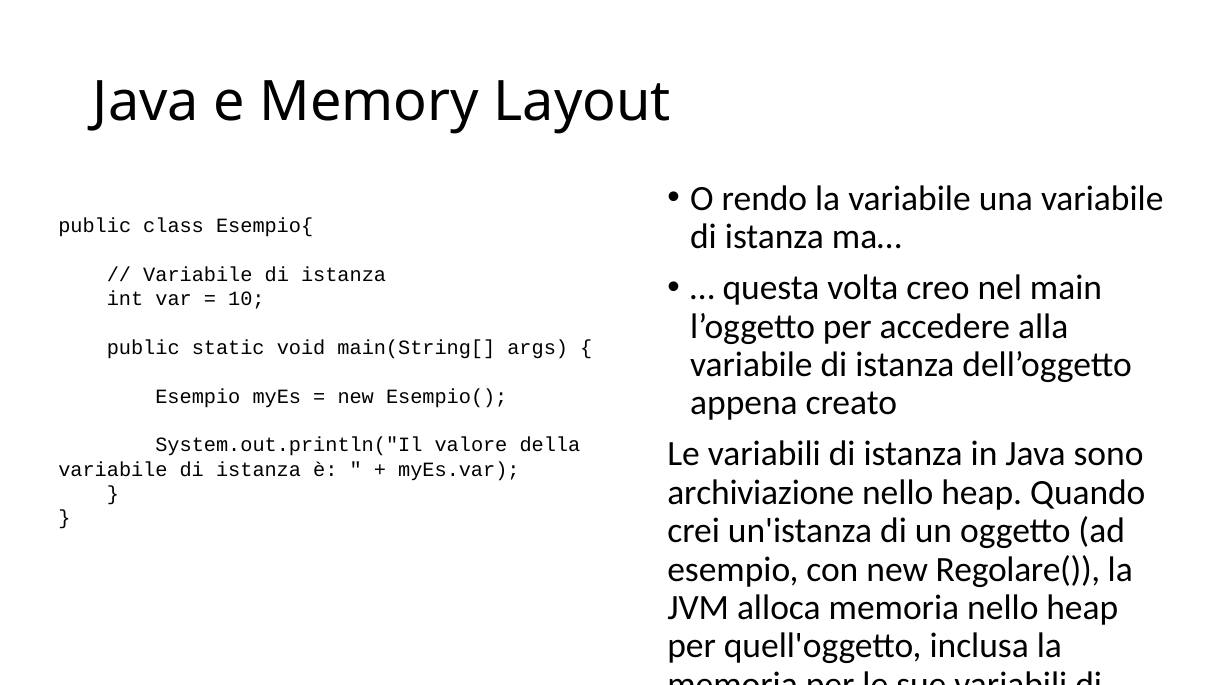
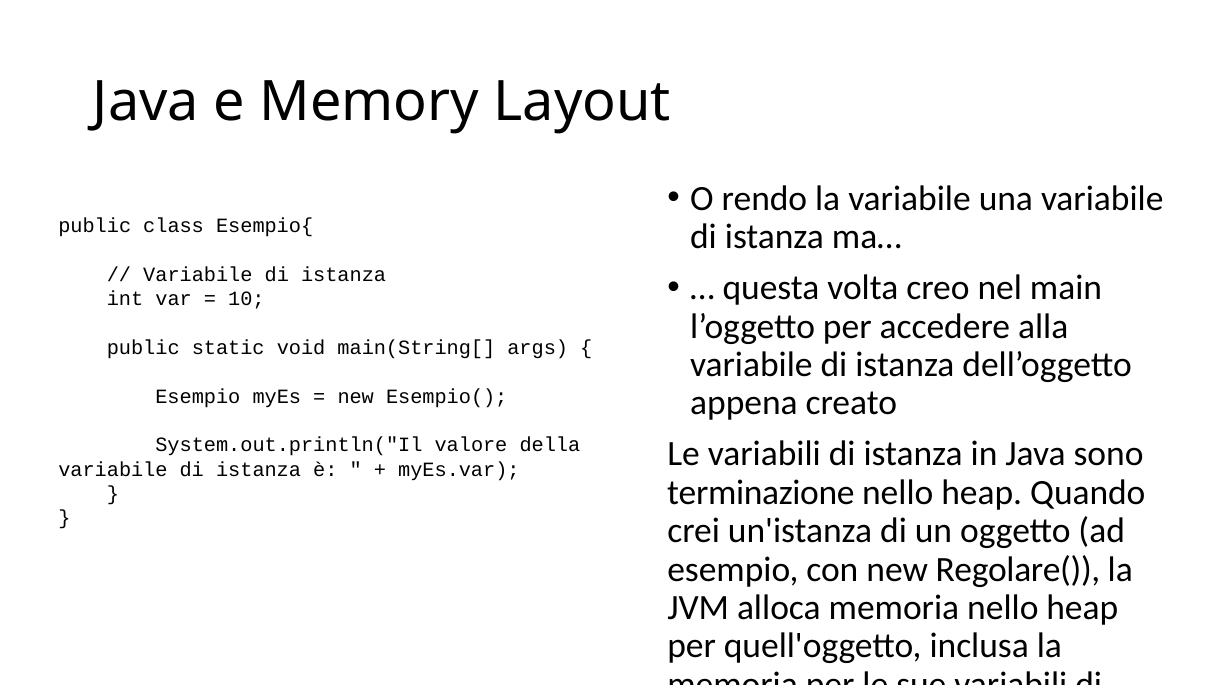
archiviazione: archiviazione -> terminazione
